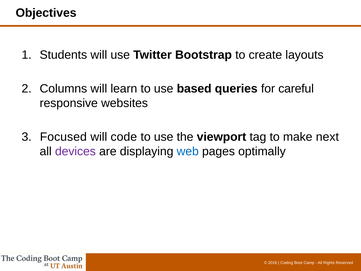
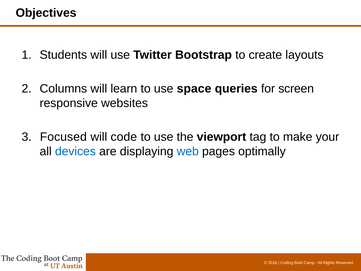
based: based -> space
careful: careful -> screen
next: next -> your
devices colour: purple -> blue
